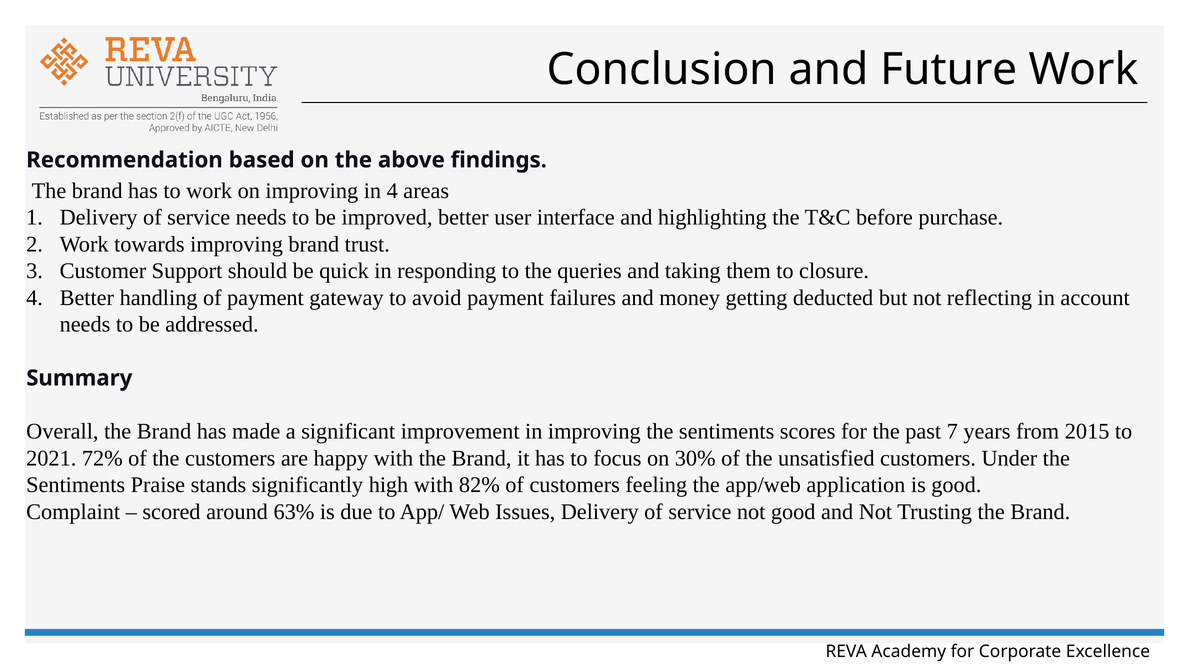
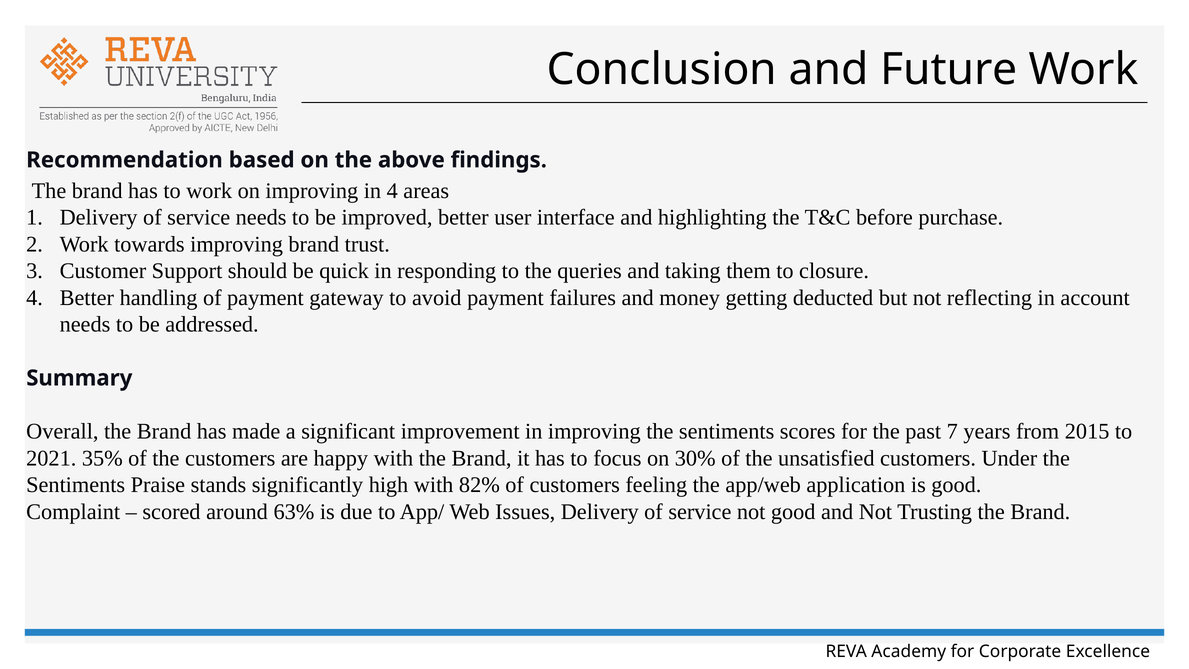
72%: 72% -> 35%
